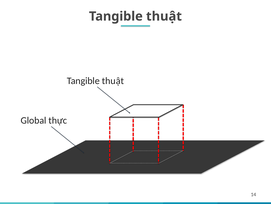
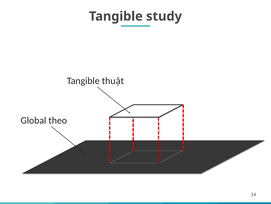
thuật at (164, 16): thuật -> study
thực: thực -> theo
